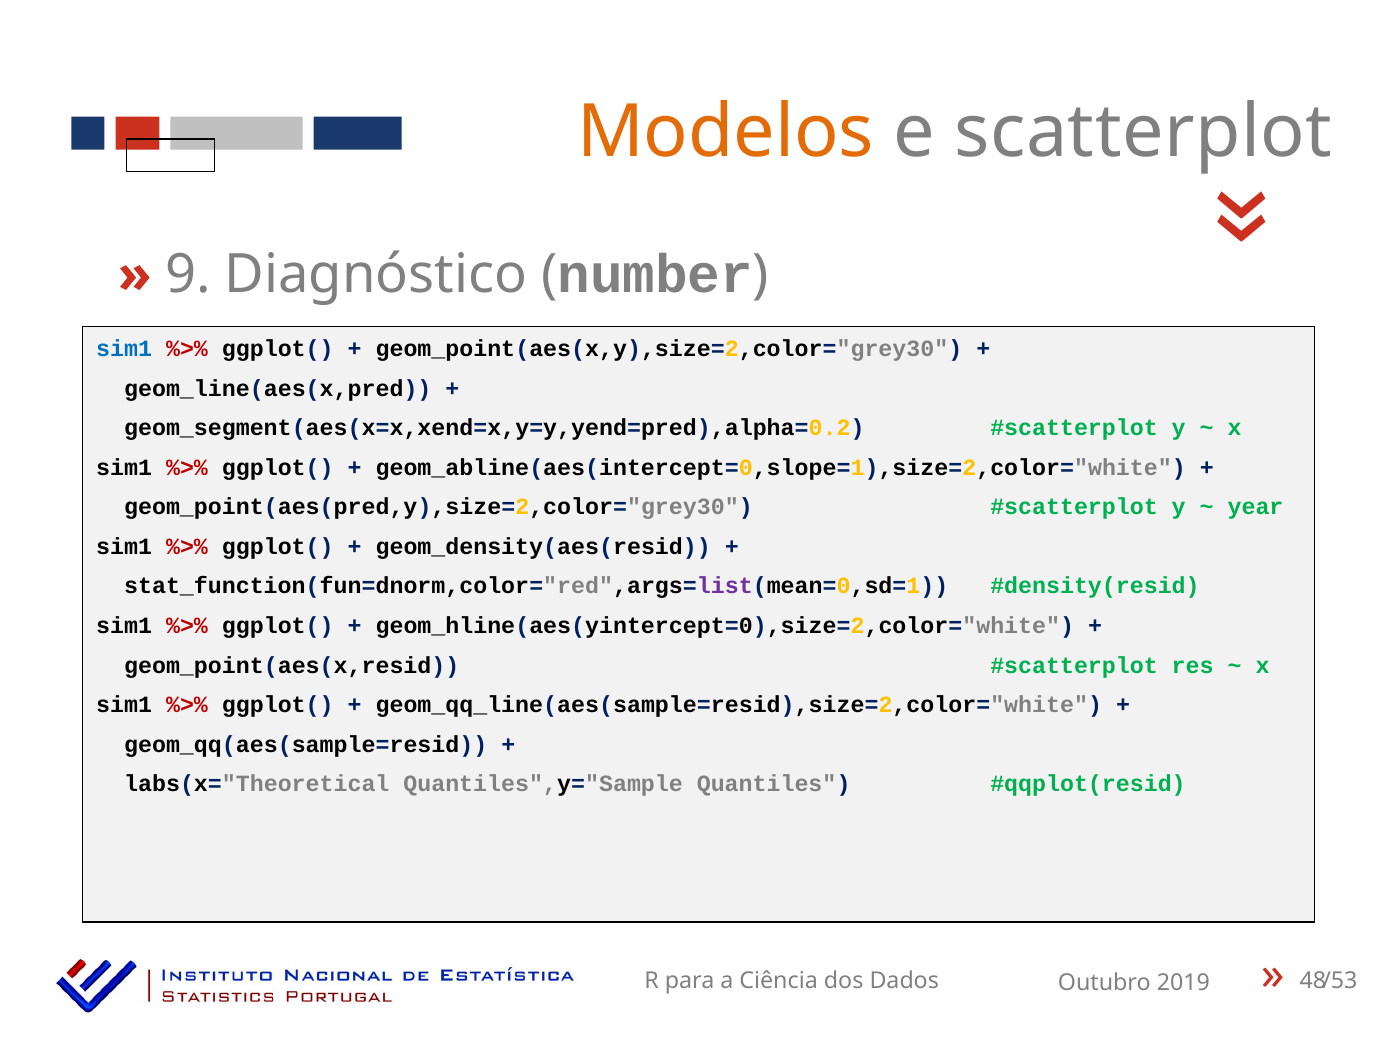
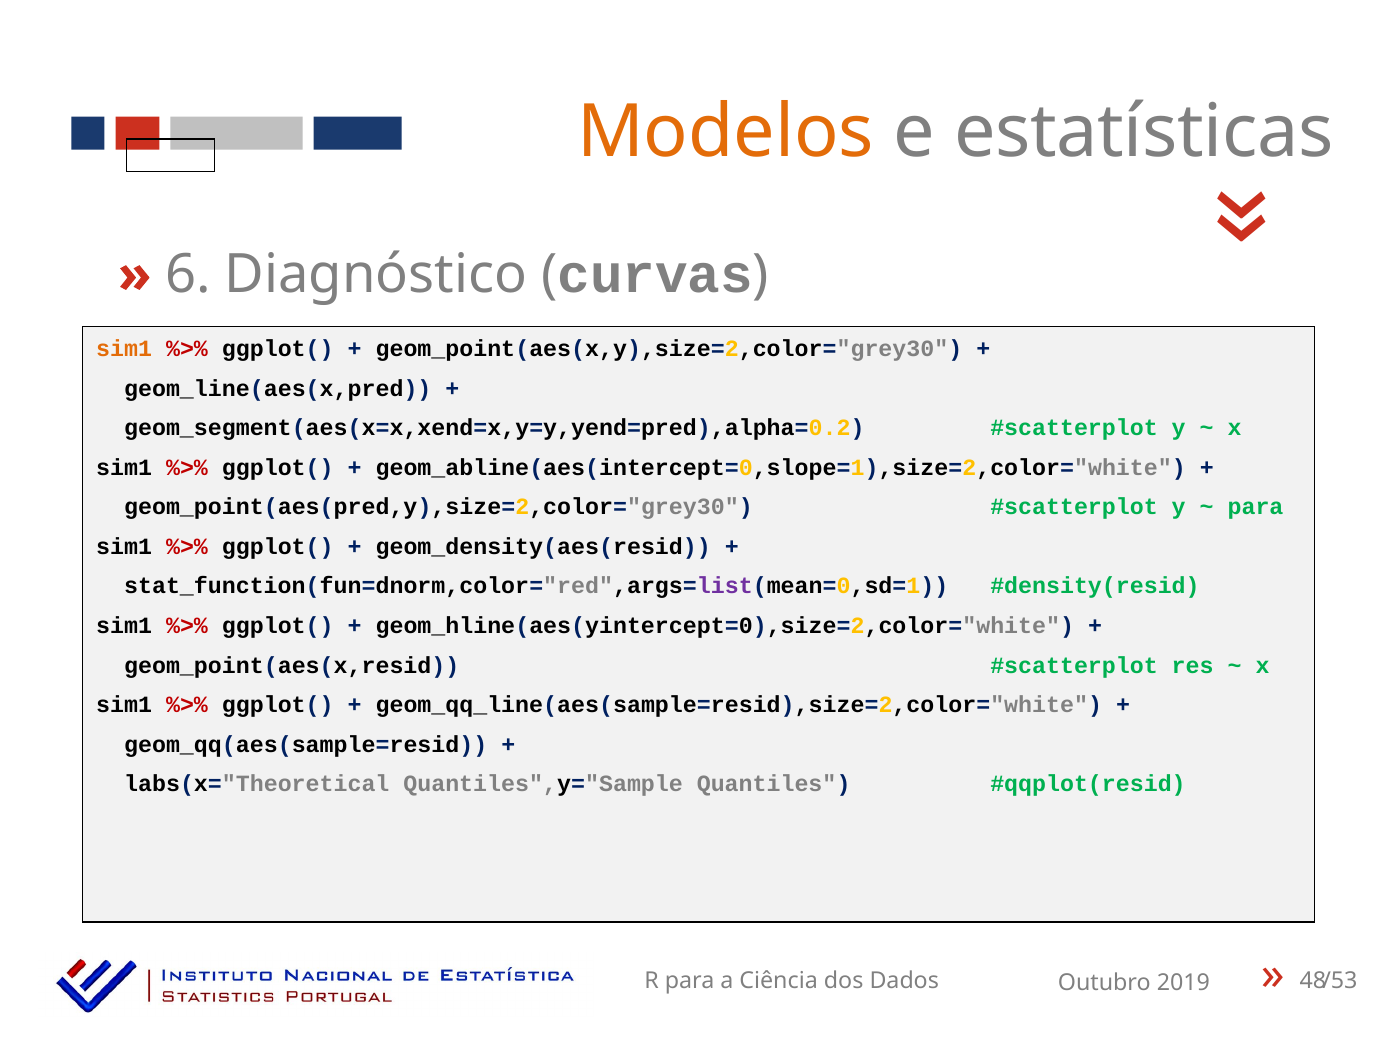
scatterplot: scatterplot -> estatísticas
9: 9 -> 6
number: number -> curvas
sim1 at (124, 349) colour: blue -> orange
year at (1256, 508): year -> para
